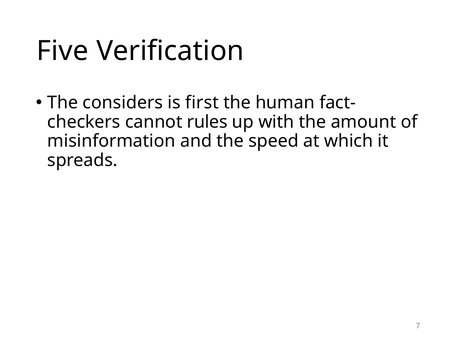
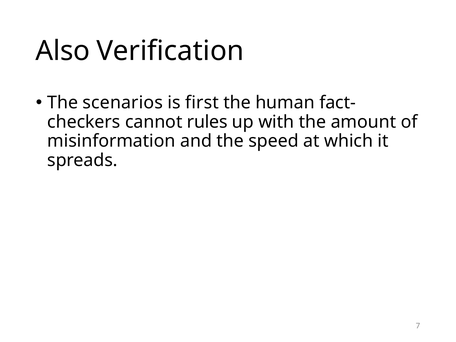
Five: Five -> Also
considers: considers -> scenarios
